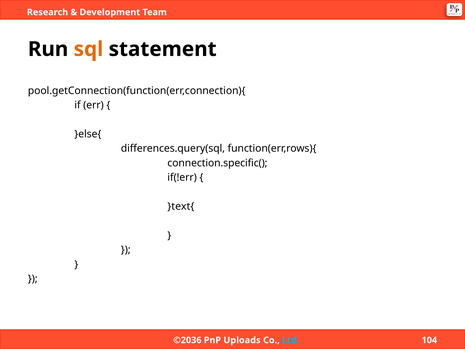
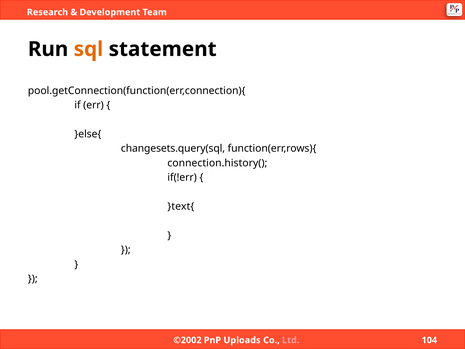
differences.query(sql: differences.query(sql -> changesets.query(sql
connection.specific(: connection.specific( -> connection.history(
©2036: ©2036 -> ©2002
Ltd colour: light blue -> pink
